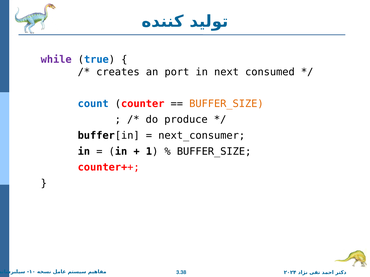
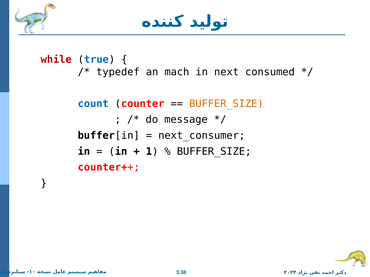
while colour: purple -> red
creates: creates -> typedef
port: port -> mach
produce: produce -> message
